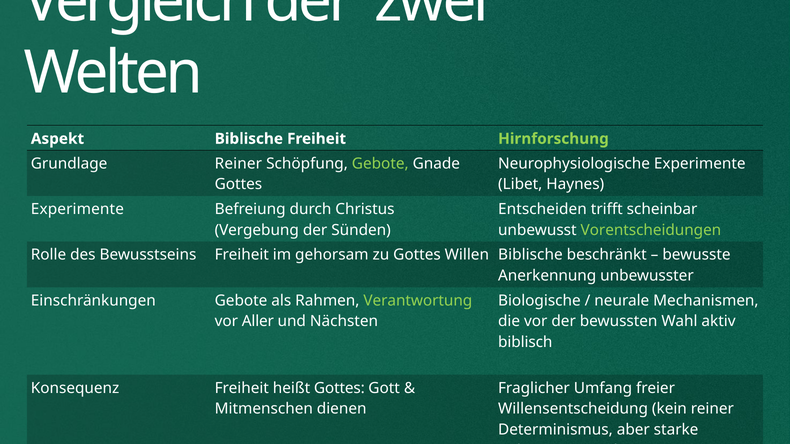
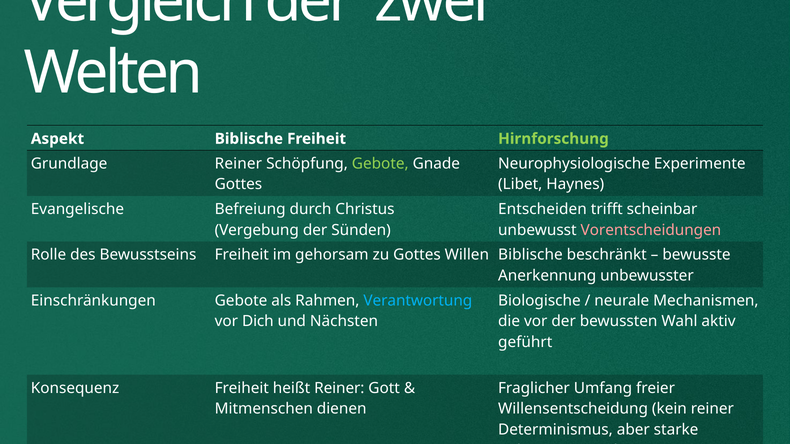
Experimente at (77, 209): Experimente -> Evangelische
Vorentscheidungen colour: light green -> pink
Verantwortung colour: light green -> light blue
Aller: Aller -> Dich
biblisch: biblisch -> geführt
heißt Gottes: Gottes -> Reiner
